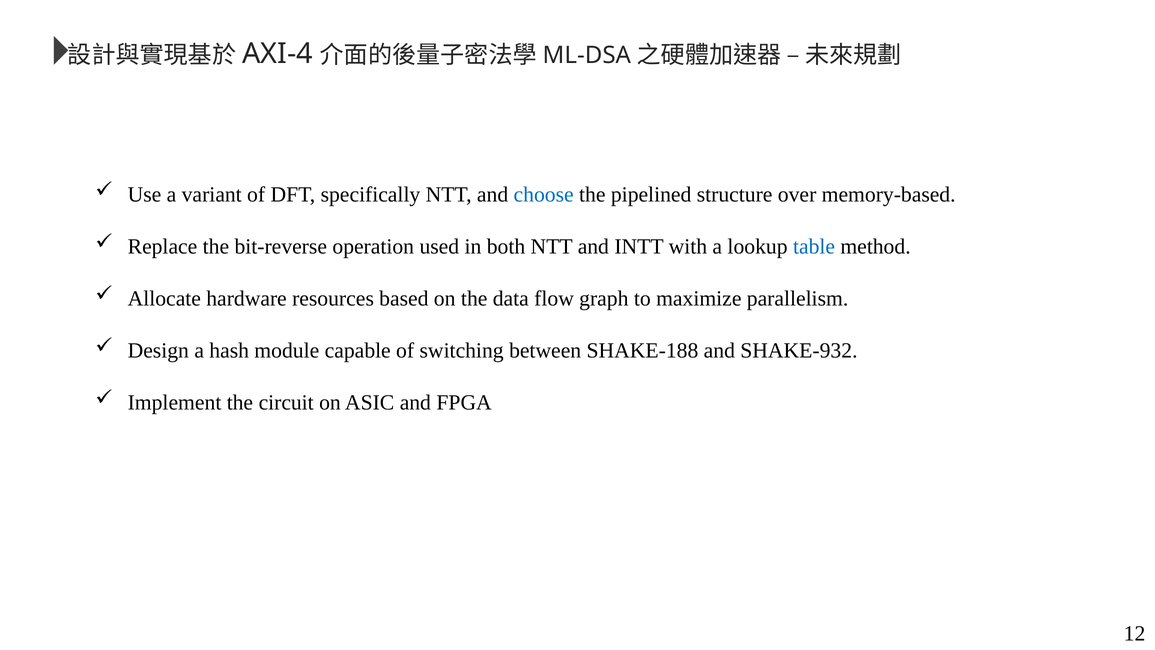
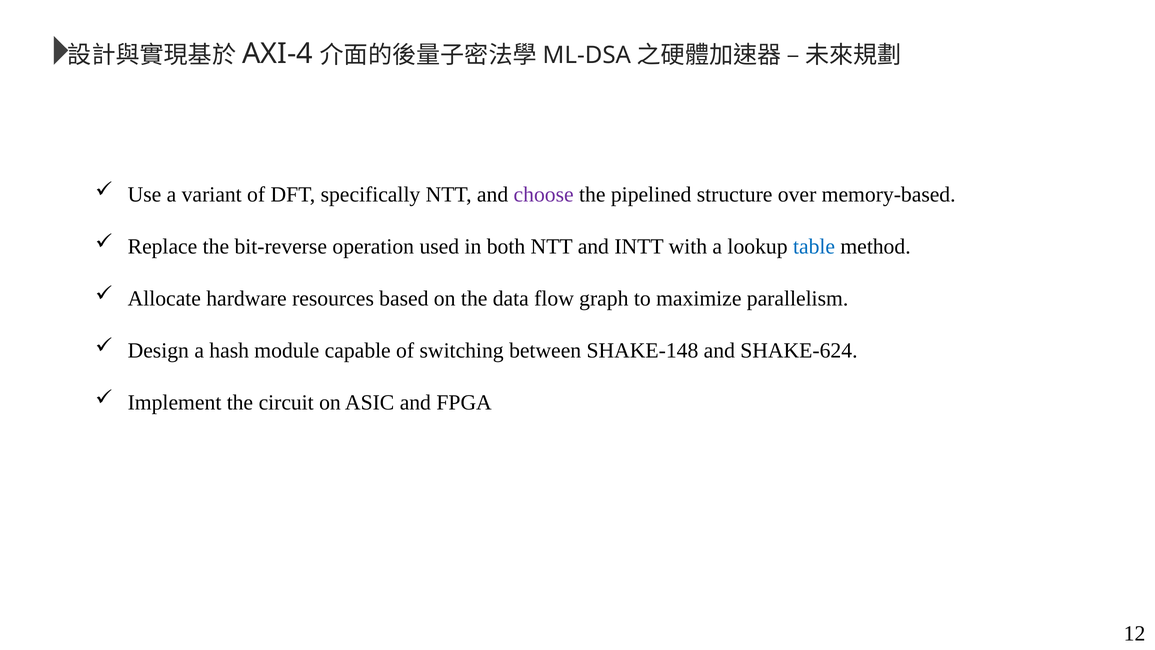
choose colour: blue -> purple
SHAKE-188: SHAKE-188 -> SHAKE-148
SHAKE-932: SHAKE-932 -> SHAKE-624
